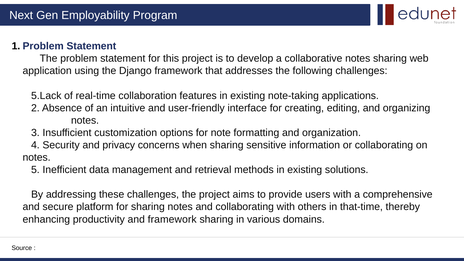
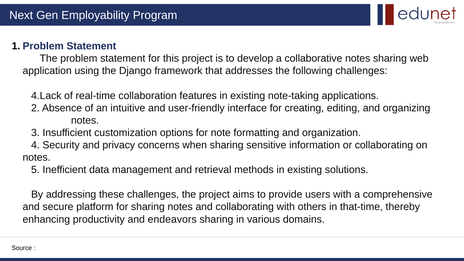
5.Lack: 5.Lack -> 4.Lack
and framework: framework -> endeavors
